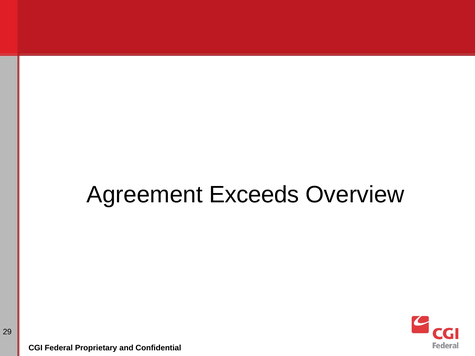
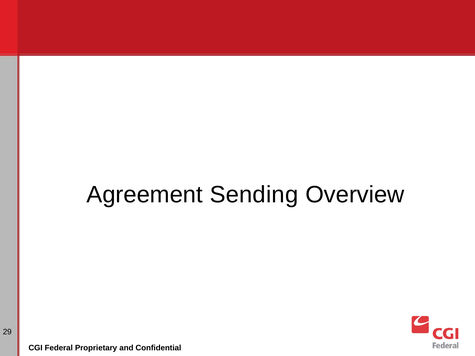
Exceeds: Exceeds -> Sending
